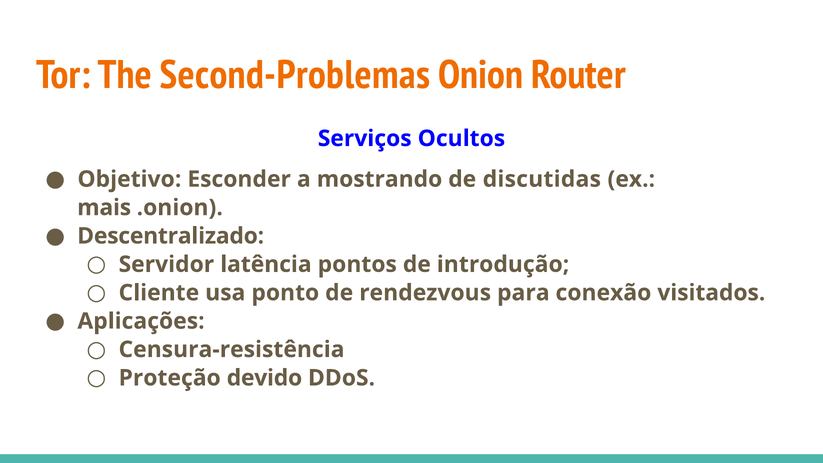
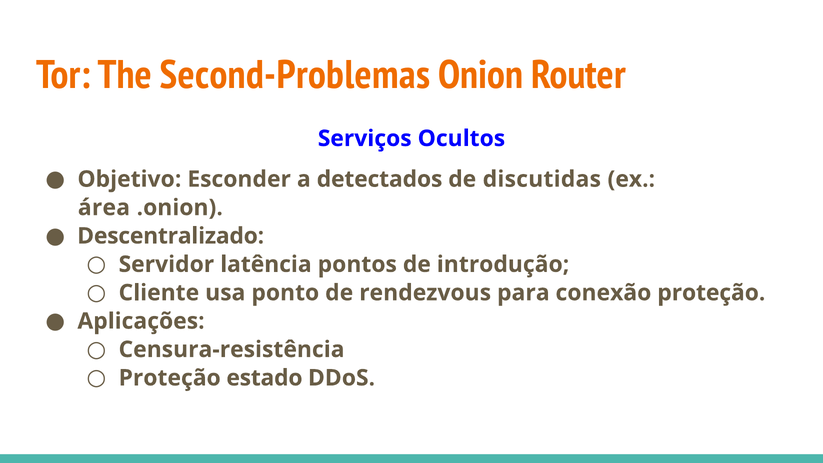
mostrando: mostrando -> detectados
mais: mais -> área
conexão visitados: visitados -> proteção
devido: devido -> estado
